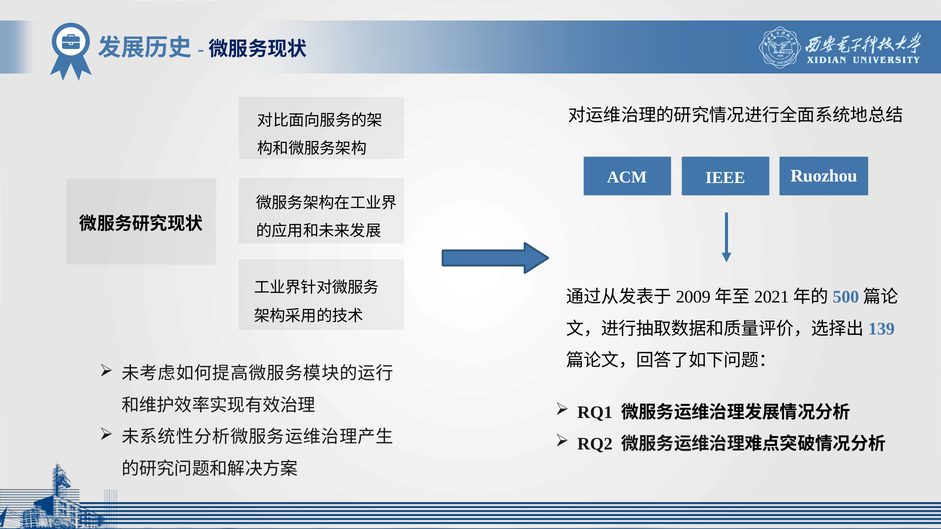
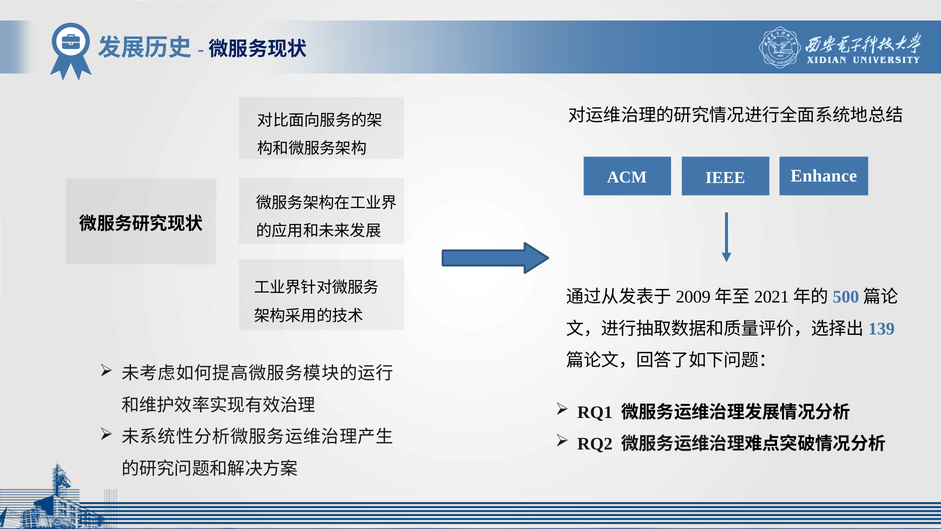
Ruozhou: Ruozhou -> Enhance
